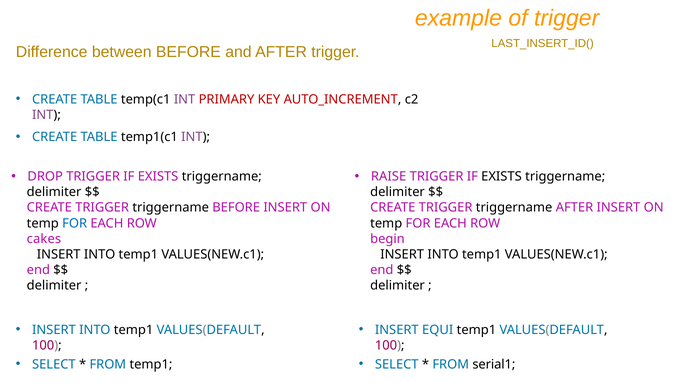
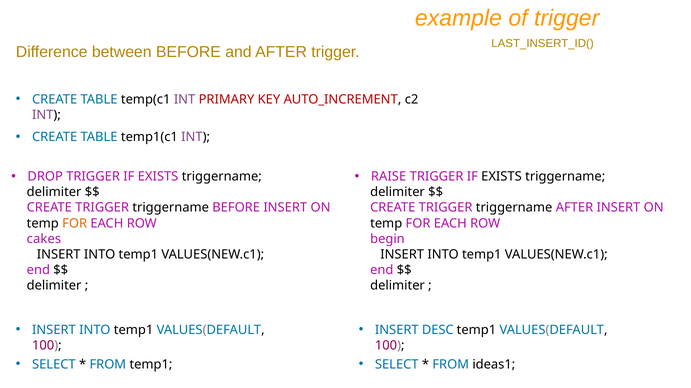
FOR at (75, 224) colour: blue -> orange
EQUI: EQUI -> DESC
serial1: serial1 -> ideas1
